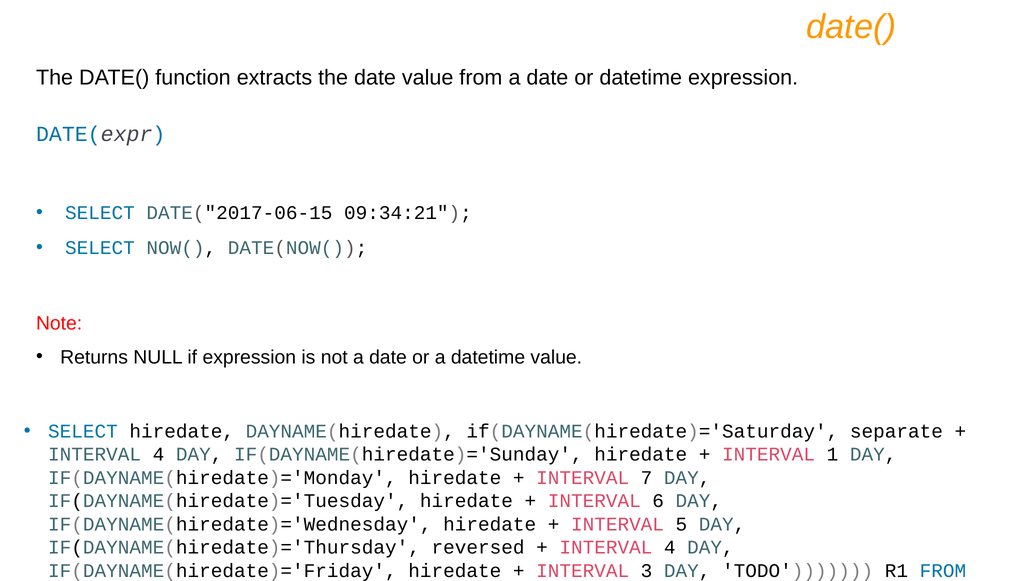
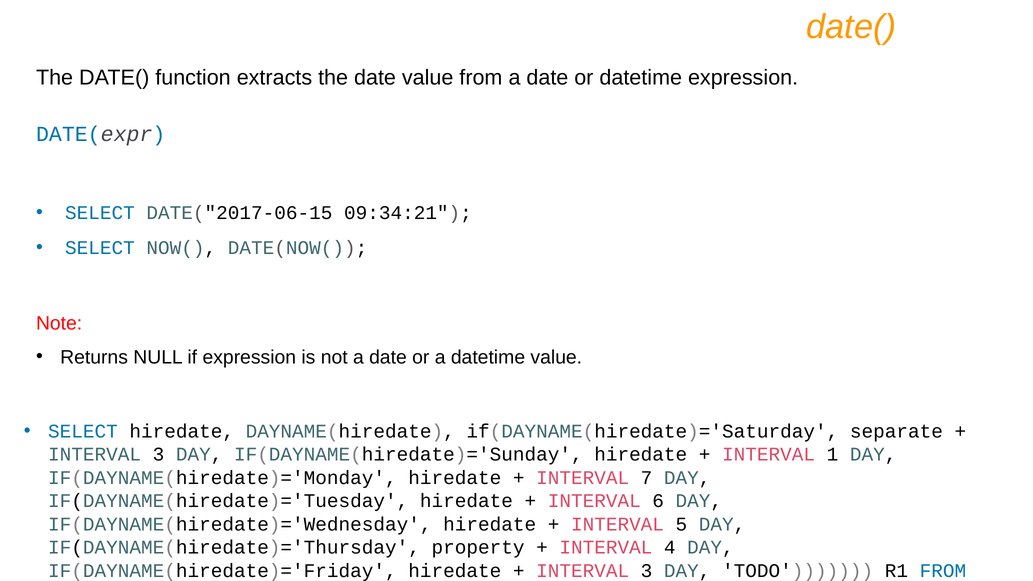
4 at (158, 454): 4 -> 3
reversed: reversed -> property
